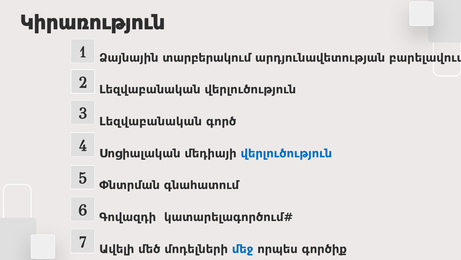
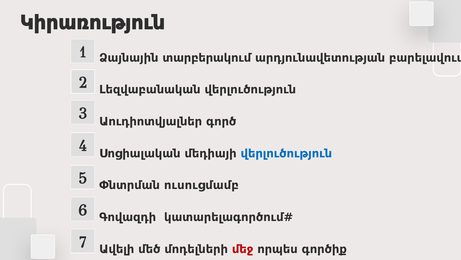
Լեզվաբանական at (151, 121): Լեզվաբանական -> Աուդիոտվյալներ
գնահատում: գնահատում -> ուսուցմամբ
մեջ colour: blue -> red
